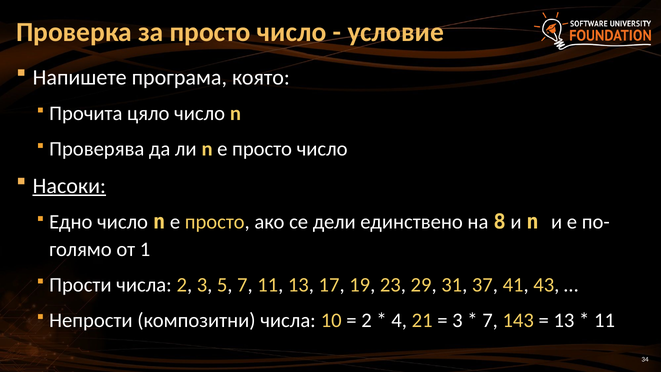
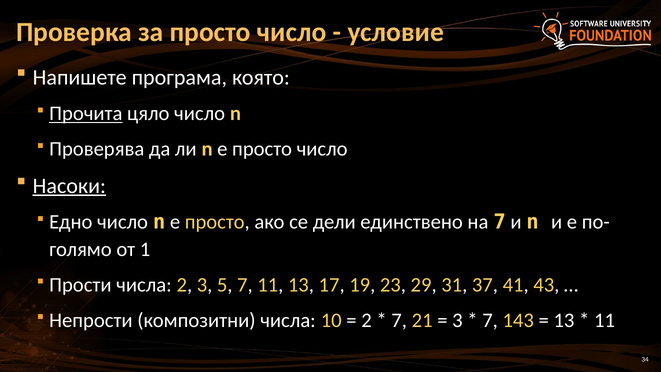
Прочита underline: none -> present
на 8: 8 -> 7
4 at (399, 320): 4 -> 7
